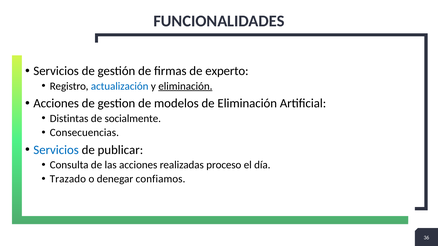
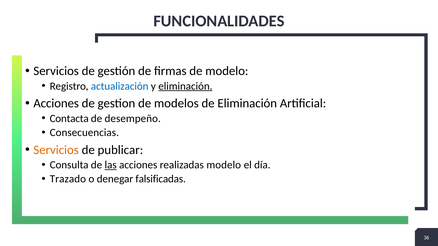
de experto: experto -> modelo
Distintas: Distintas -> Contacta
socialmente: socialmente -> desempeño
Servicios at (56, 150) colour: blue -> orange
las underline: none -> present
realizadas proceso: proceso -> modelo
confiamos: confiamos -> falsificadas
